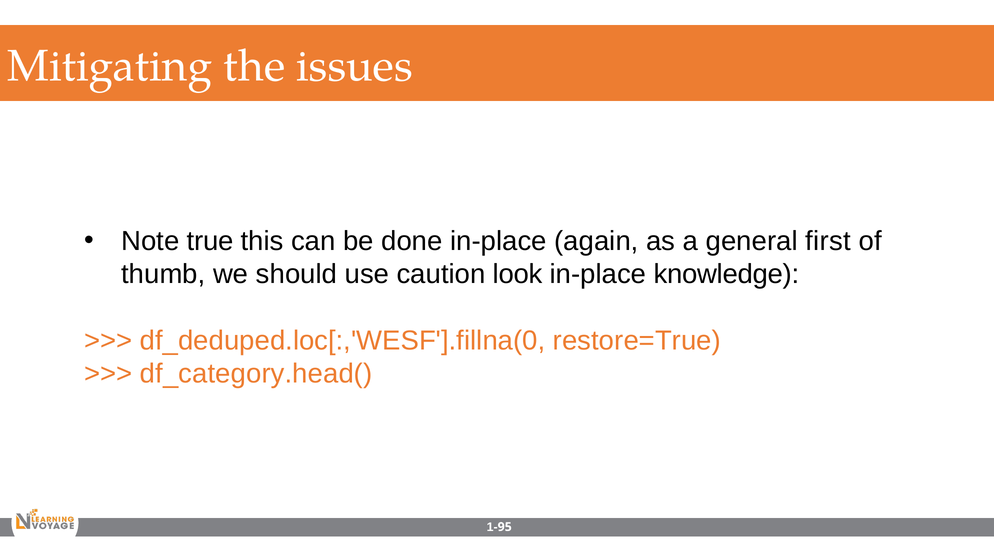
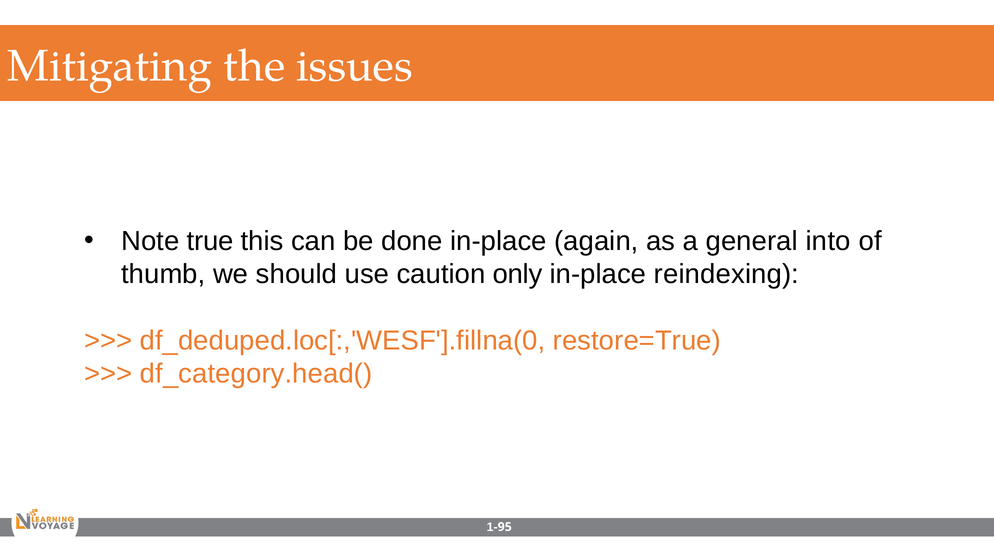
first: first -> into
look: look -> only
knowledge: knowledge -> reindexing
